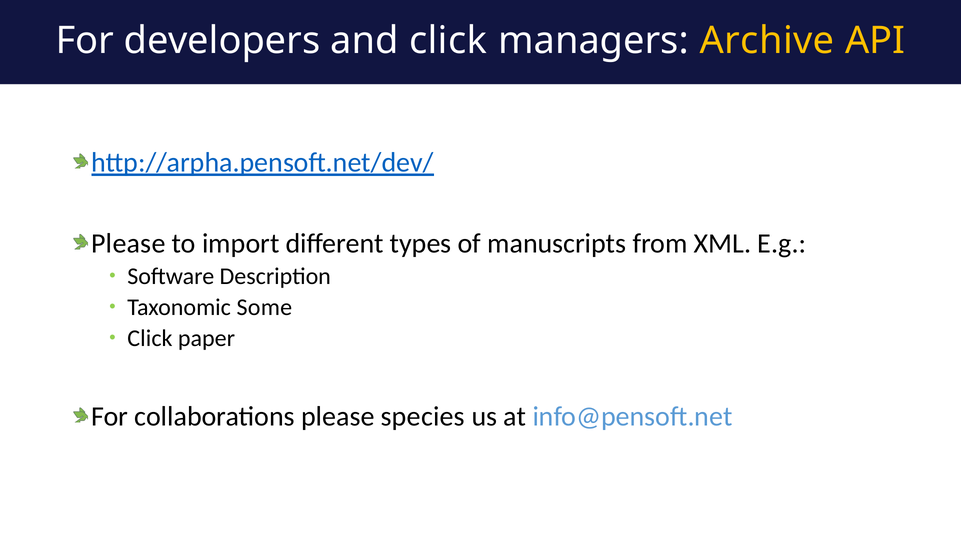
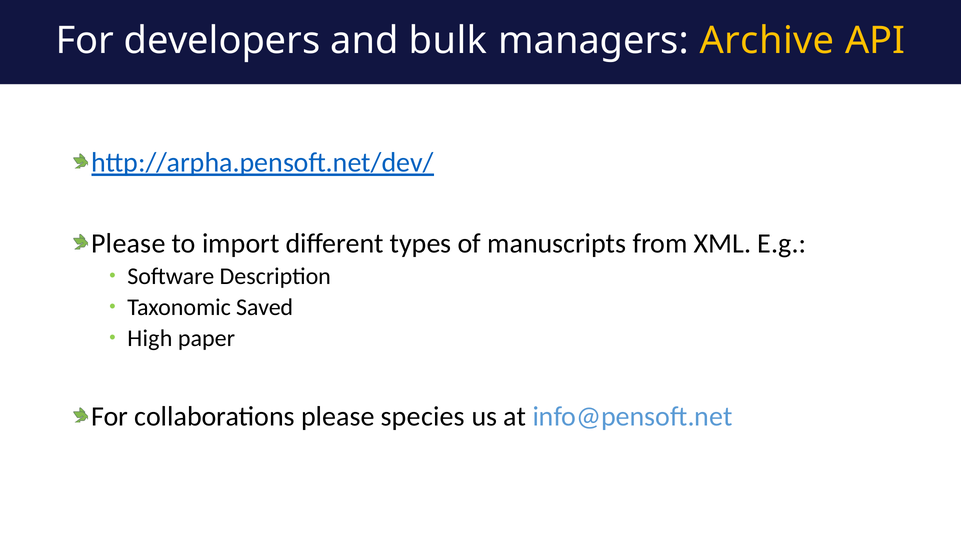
and click: click -> bulk
Some: Some -> Saved
Click at (150, 339): Click -> High
